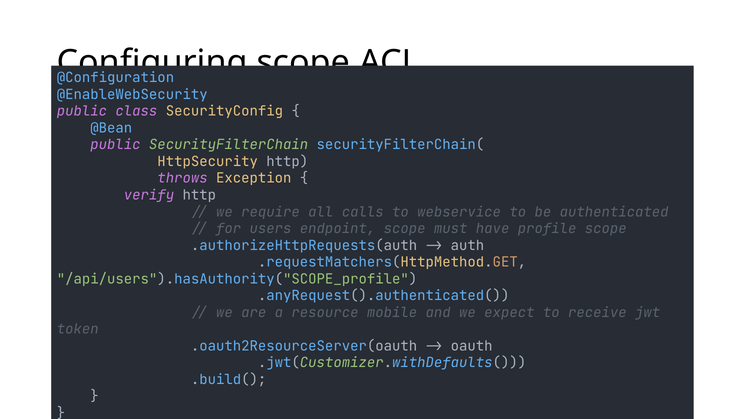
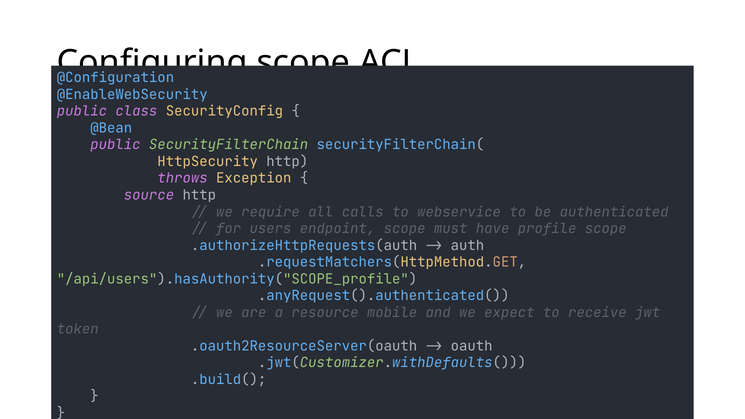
verify: verify -> source
